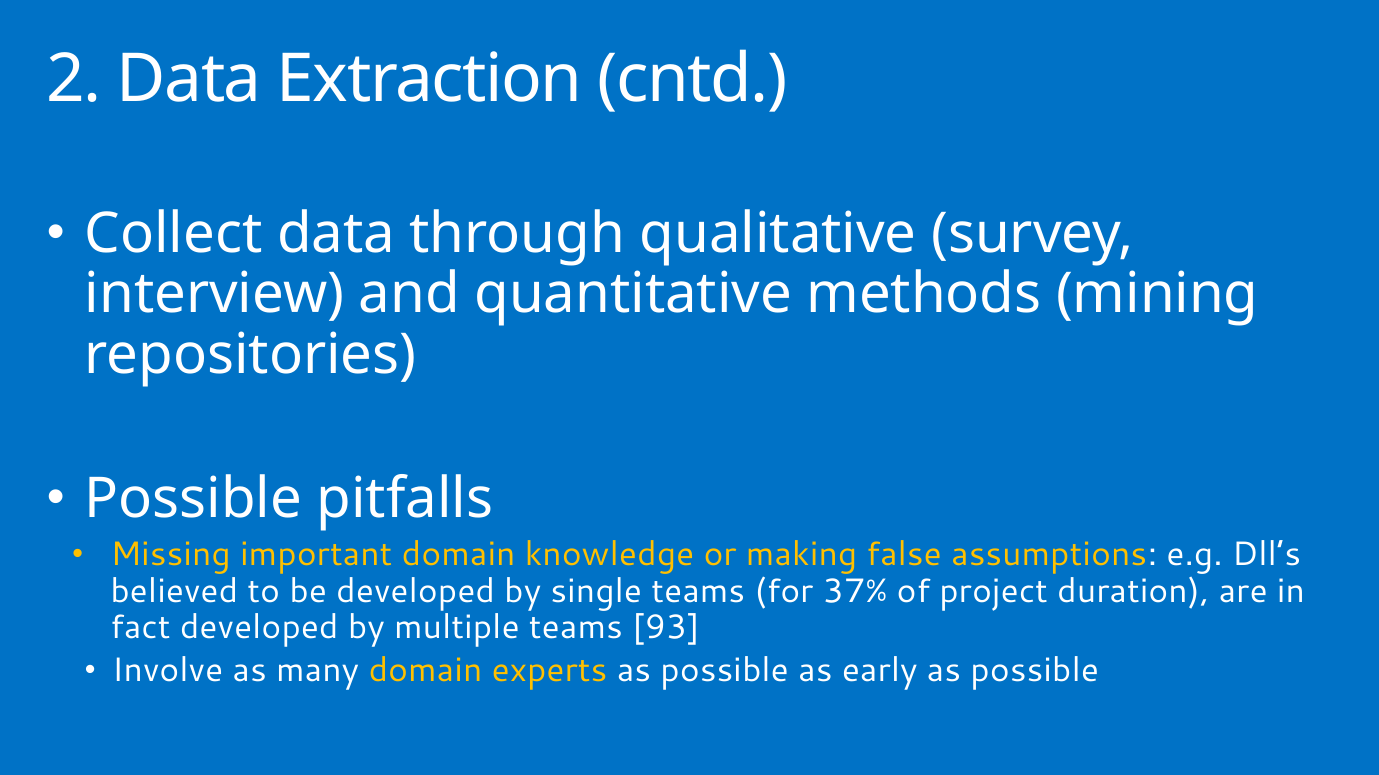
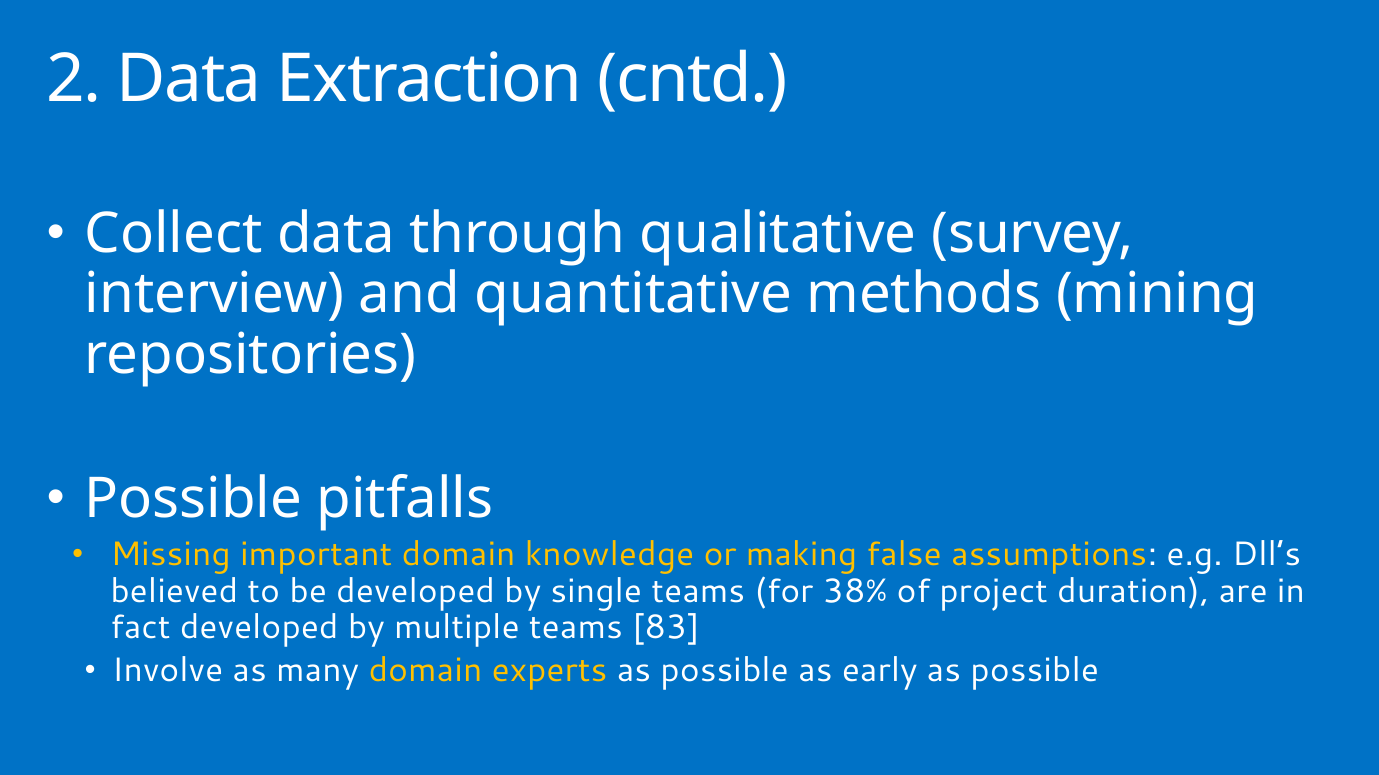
37%: 37% -> 38%
93: 93 -> 83
